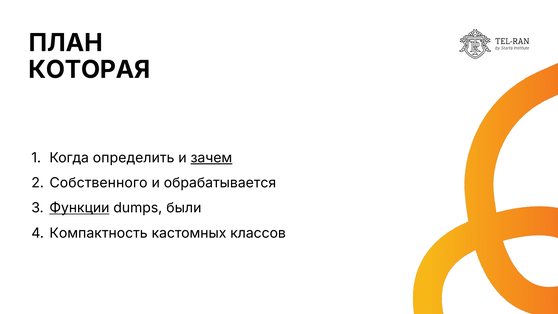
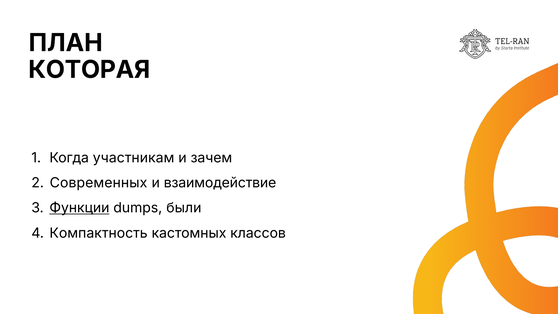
определить: определить -> участникам
зачем underline: present -> none
Собственного: Собственного -> Современных
обрабатывается: обрабатывается -> взаимодействие
